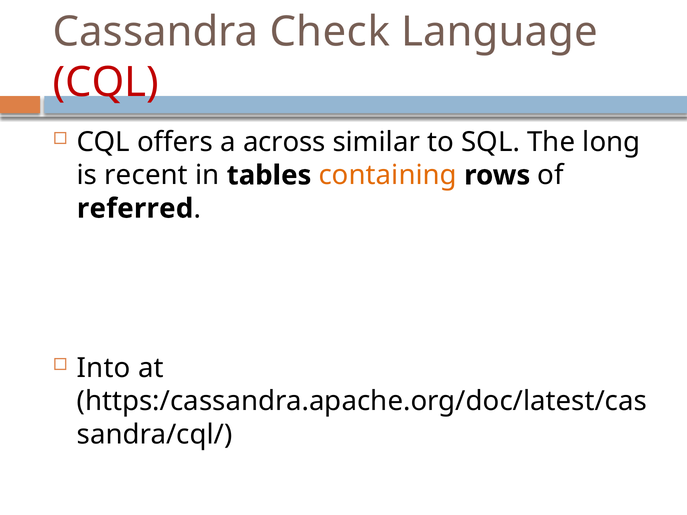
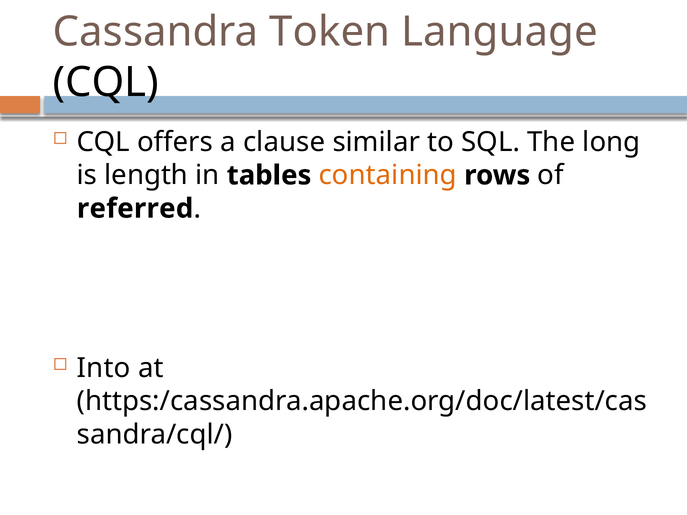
Check: Check -> Token
CQL at (106, 82) colour: red -> black
across: across -> clause
recent: recent -> length
